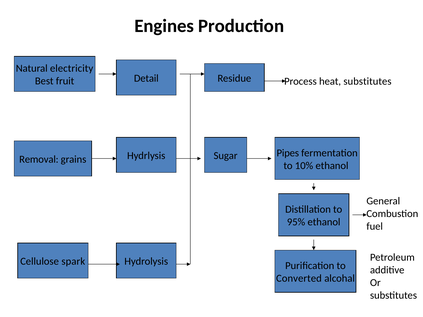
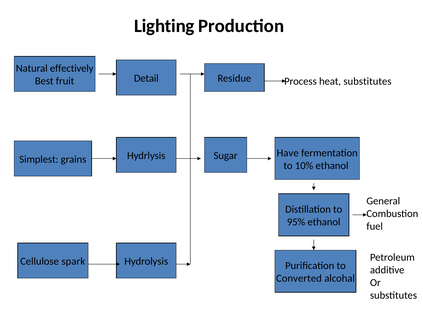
Engines: Engines -> Lighting
electricity: electricity -> effectively
Pipes: Pipes -> Have
Removal: Removal -> Simplest
